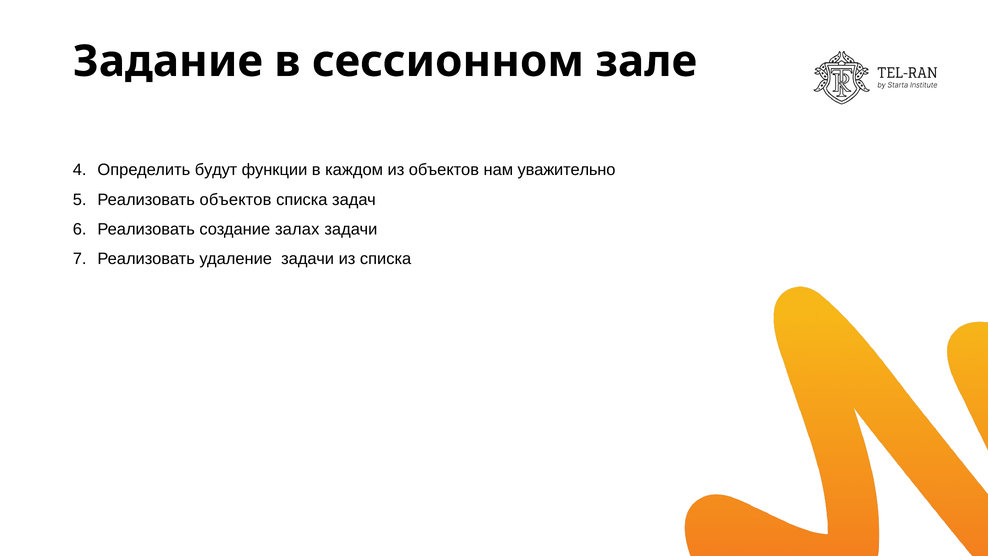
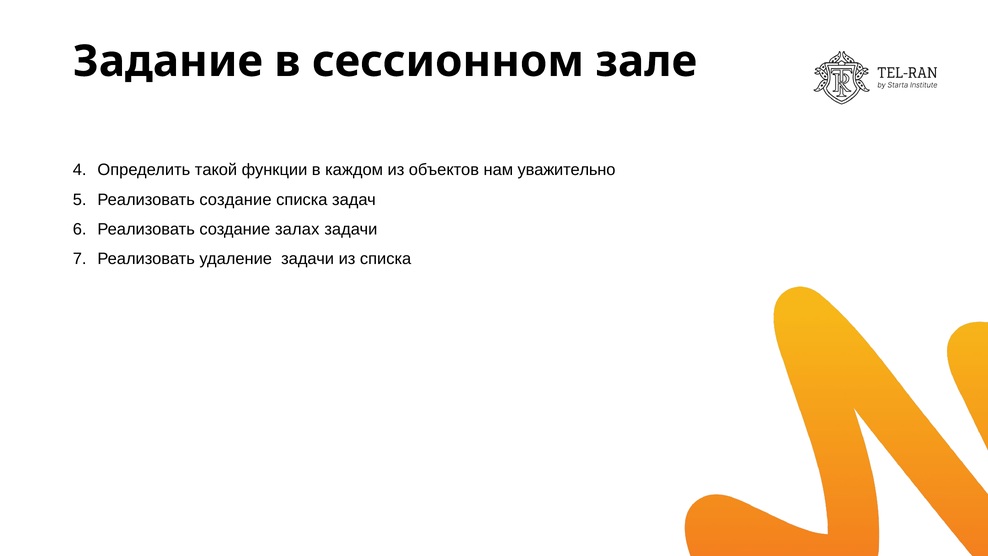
будут: будут -> такой
объектов at (235, 200): объектов -> создание
